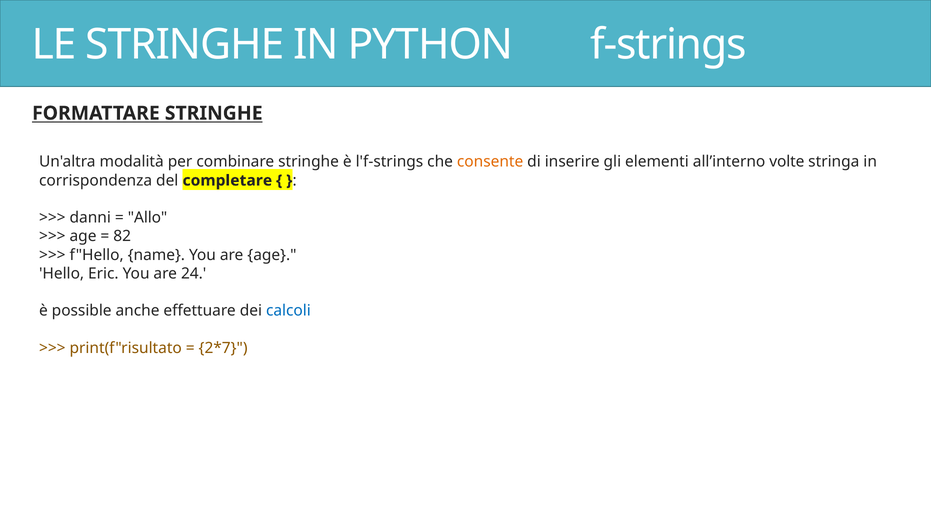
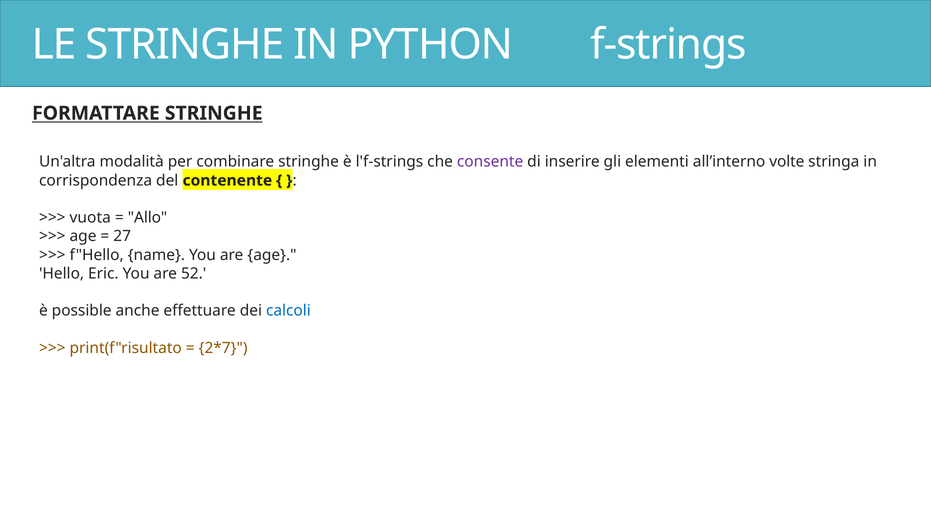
consente colour: orange -> purple
completare: completare -> contenente
danni: danni -> vuota
82: 82 -> 27
24: 24 -> 52
